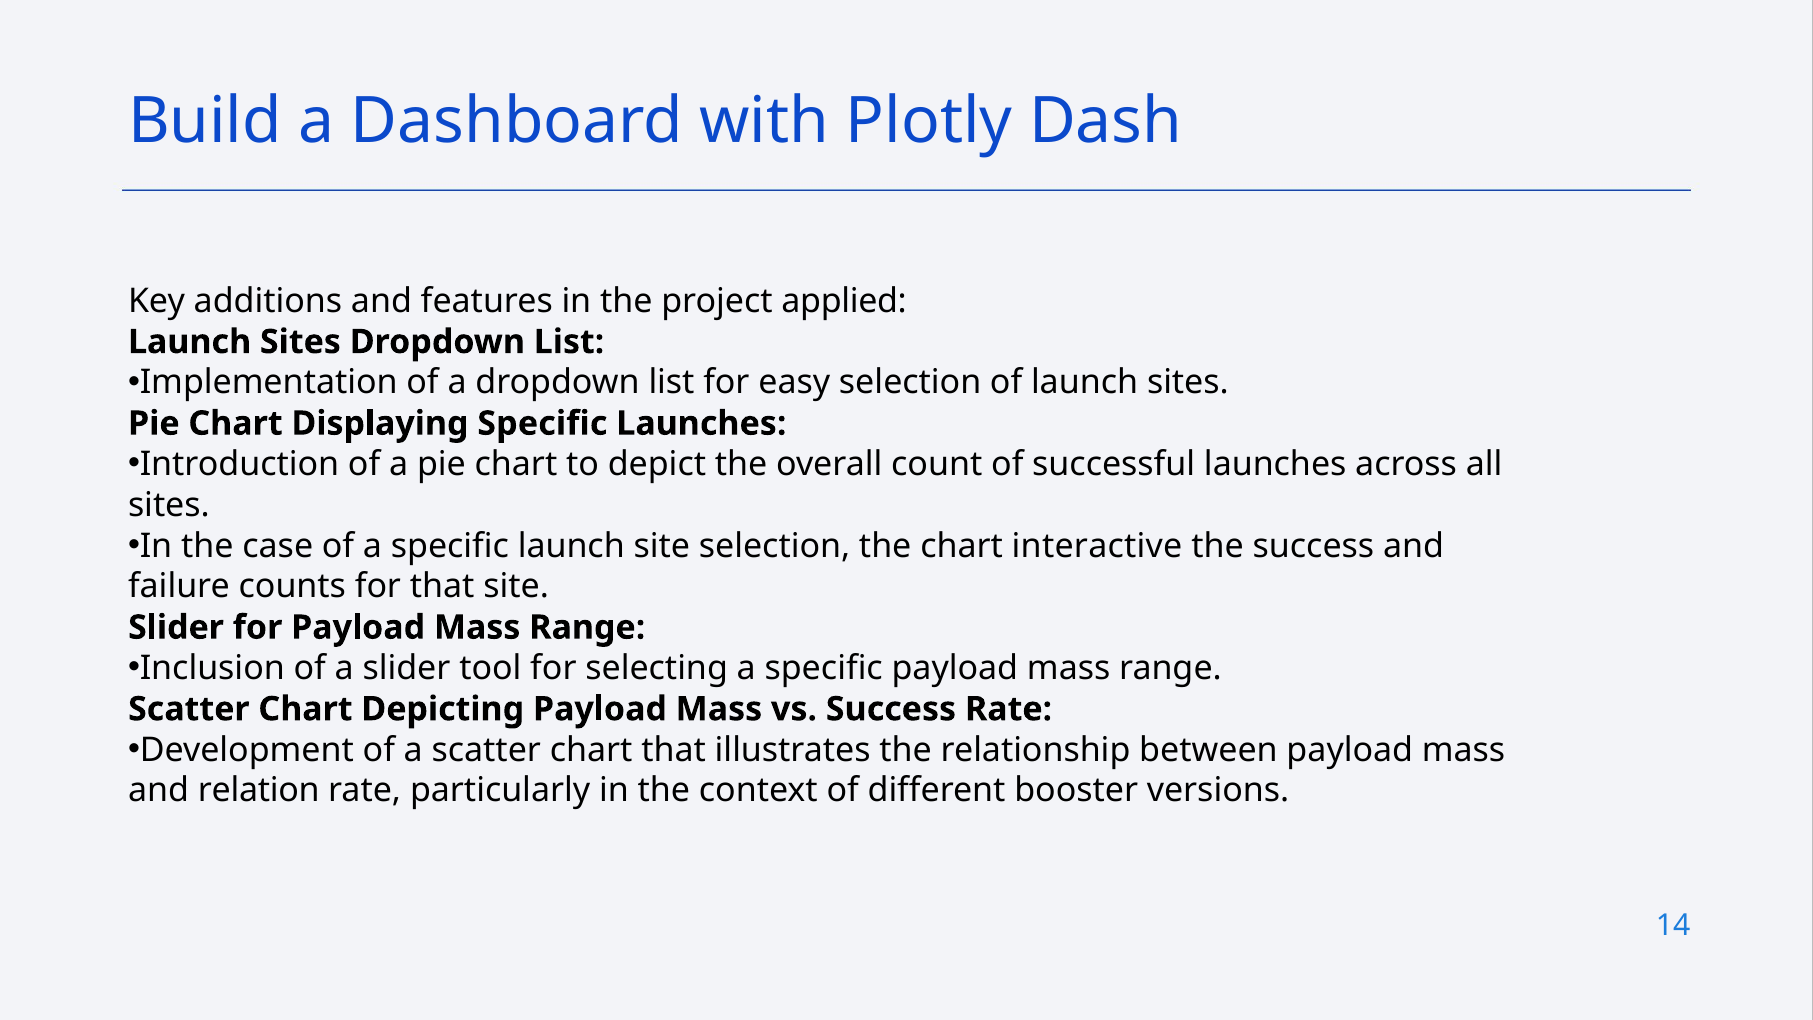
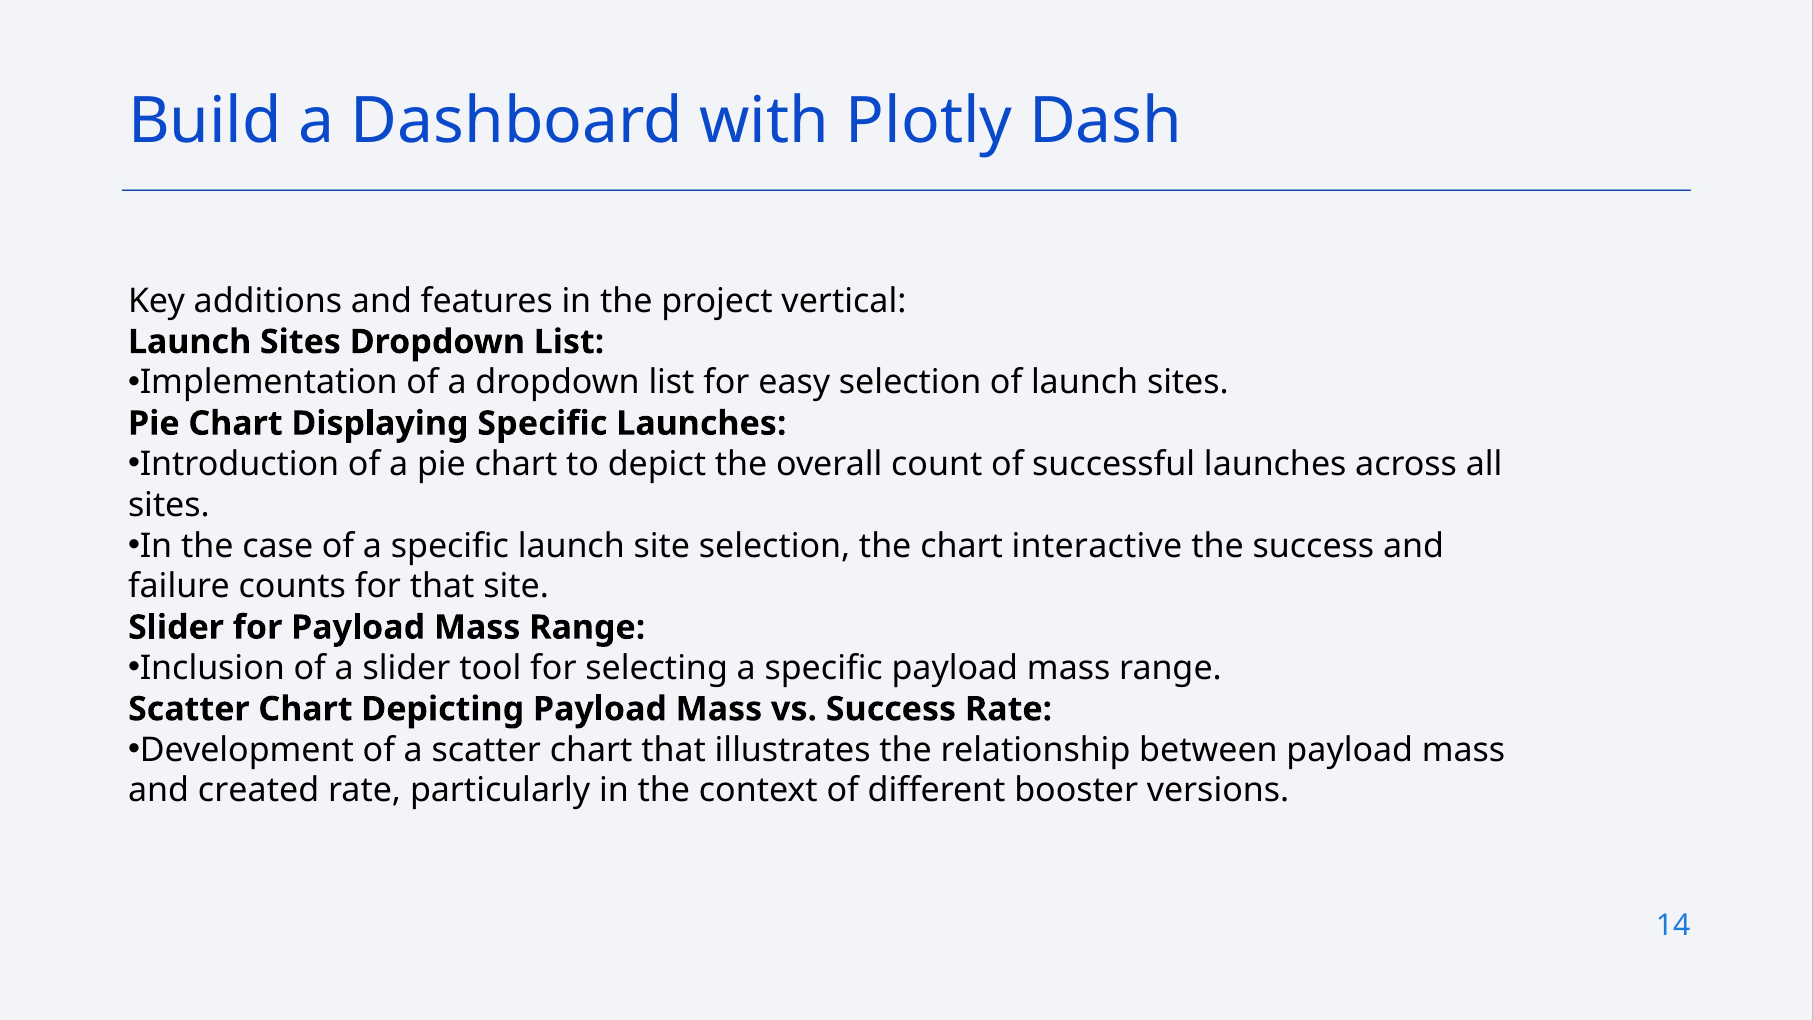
applied: applied -> vertical
relation: relation -> created
